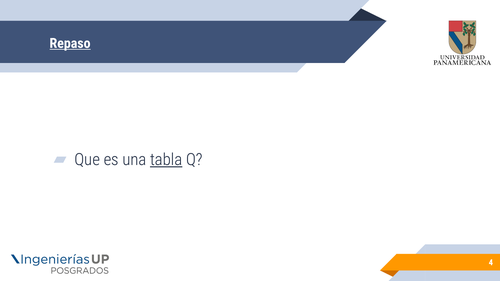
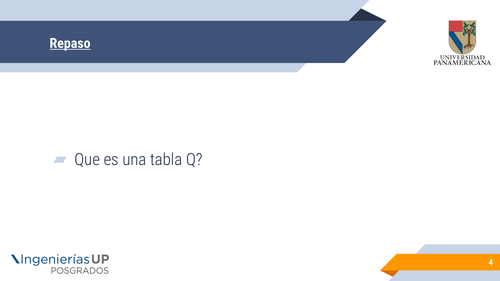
tabla underline: present -> none
